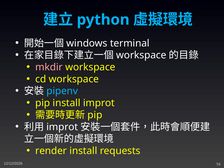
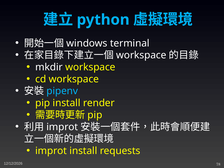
mkdir colour: pink -> white
install improt: improt -> render
render at (51, 151): render -> improt
